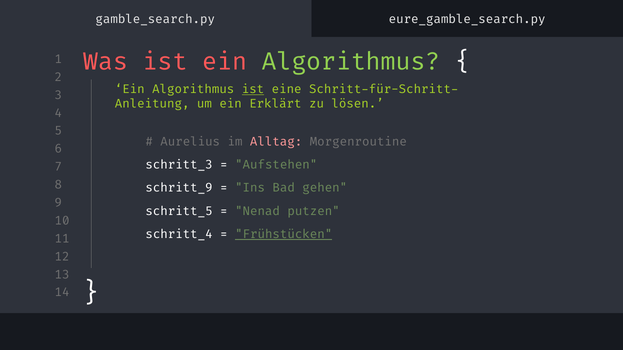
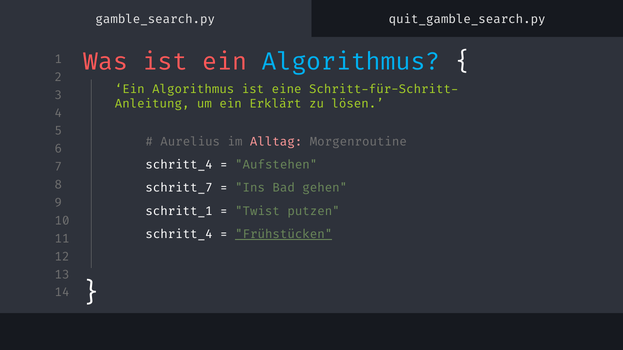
eure_gamble_search.py: eure_gamble_search.py -> quit_gamble_search.py
Algorithmus at (351, 62) colour: light green -> light blue
ist at (253, 90) underline: present -> none
schritt_3 at (179, 165): schritt_3 -> schritt_4
schritt_9: schritt_9 -> schritt_7
schritt_5: schritt_5 -> schritt_1
Nenad: Nenad -> Twist
